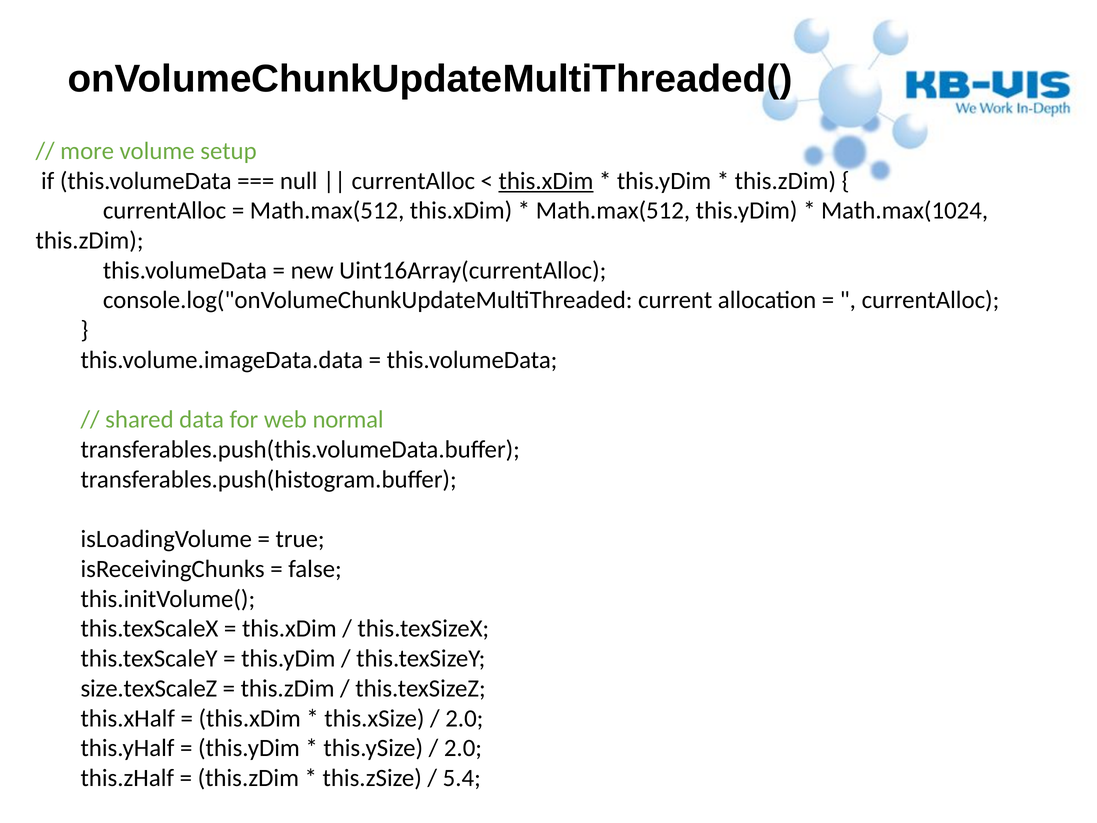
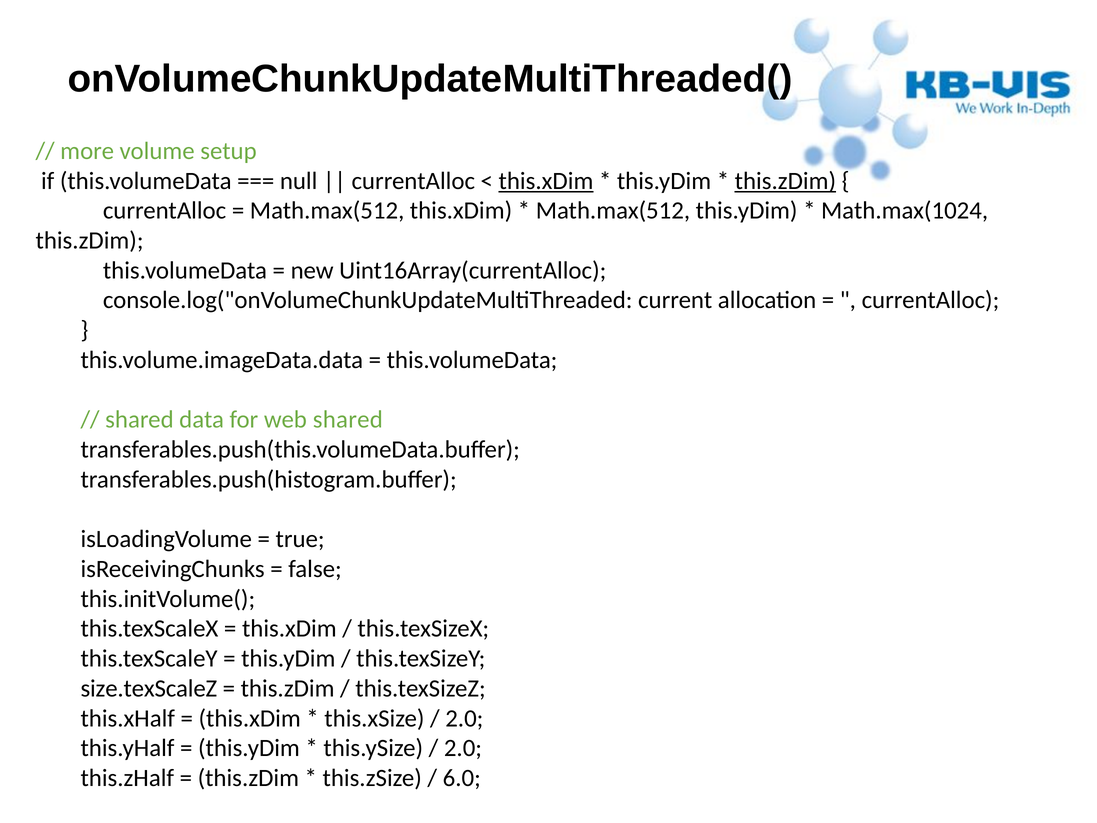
this.zDim at (785, 181) underline: none -> present
web normal: normal -> shared
5.4: 5.4 -> 6.0
